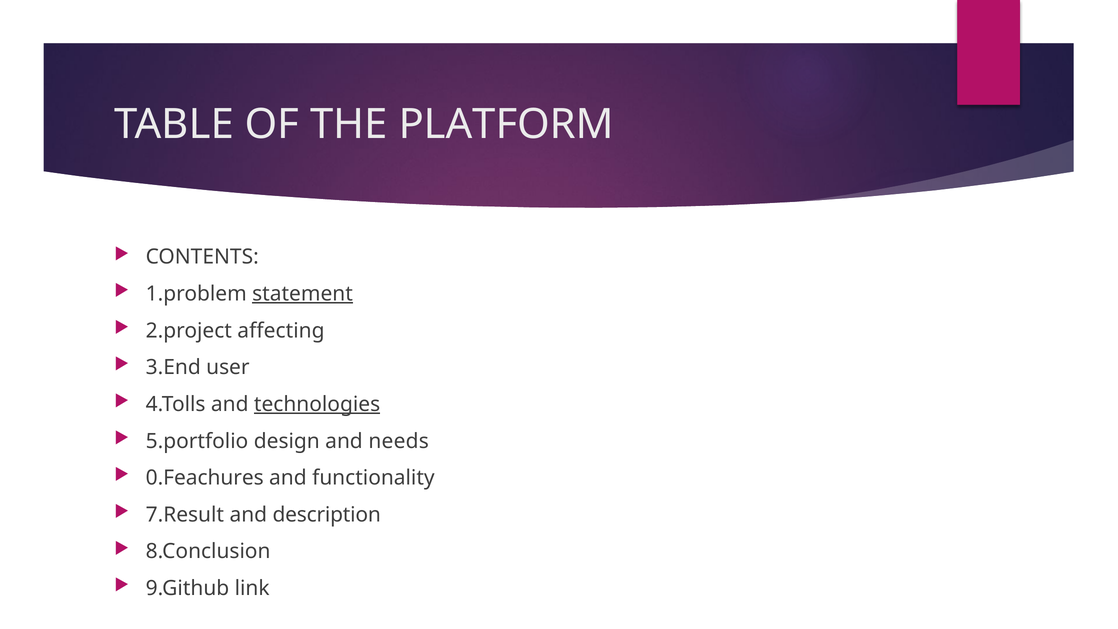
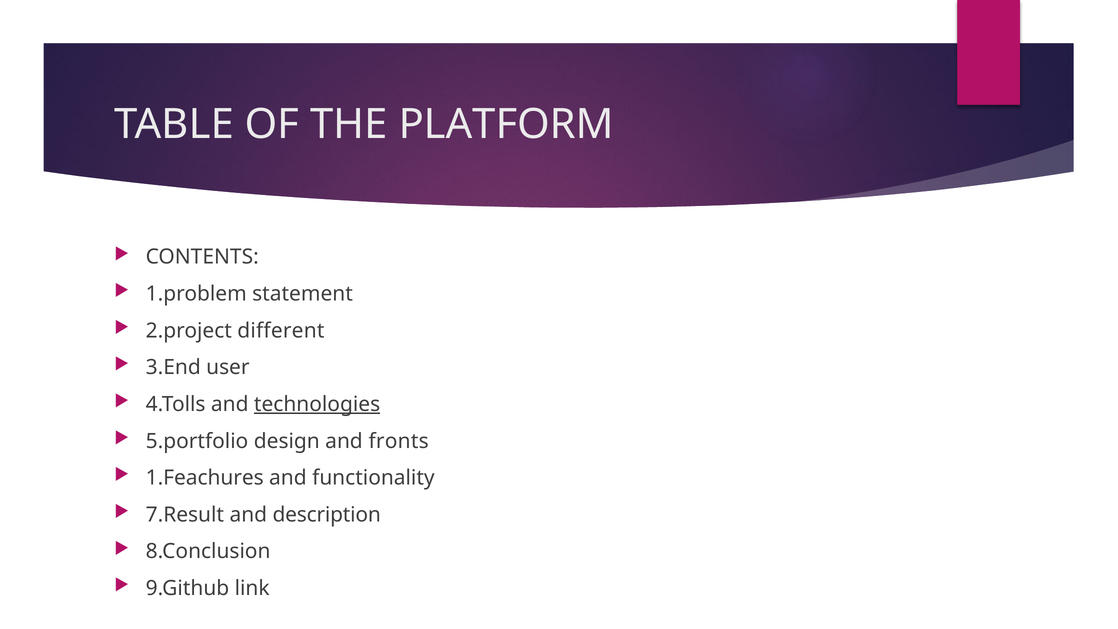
statement underline: present -> none
affecting: affecting -> different
needs: needs -> fronts
0.Feachures: 0.Feachures -> 1.Feachures
